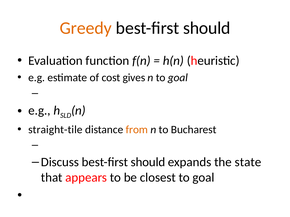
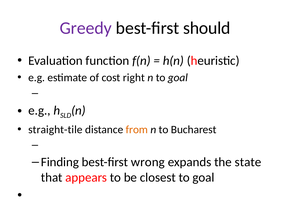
Greedy colour: orange -> purple
gives: gives -> right
Discuss: Discuss -> Finding
should at (148, 162): should -> wrong
